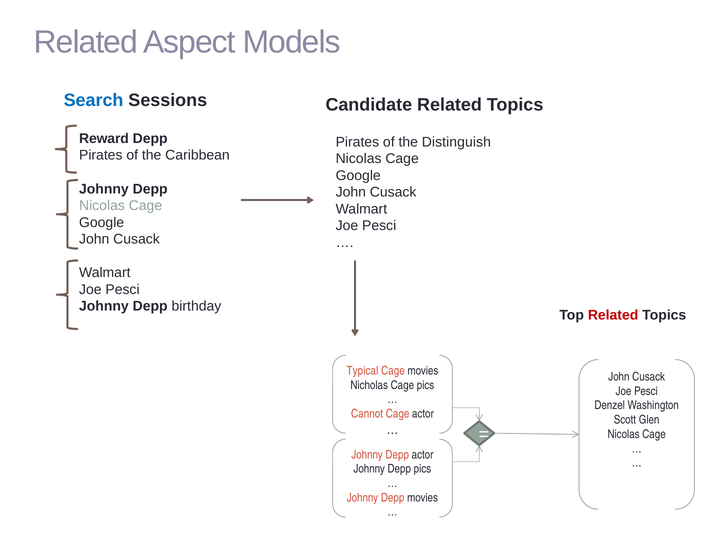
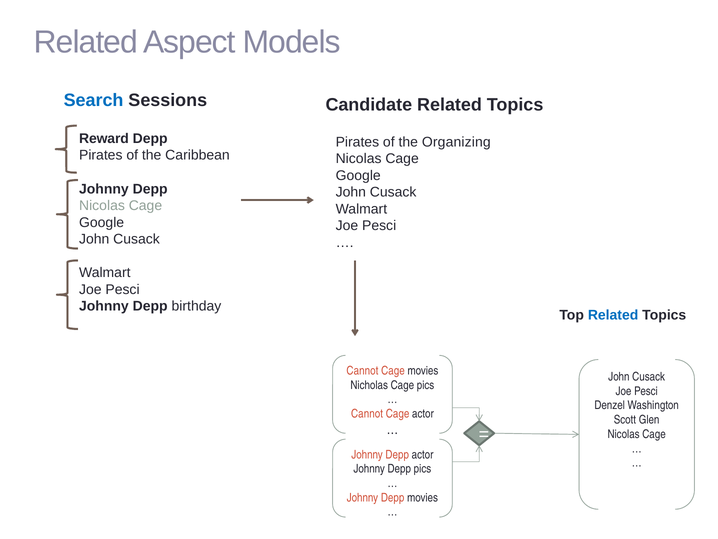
Distinguish: Distinguish -> Organizing
Related at (613, 315) colour: red -> blue
Typical at (362, 370): Typical -> Cannot
